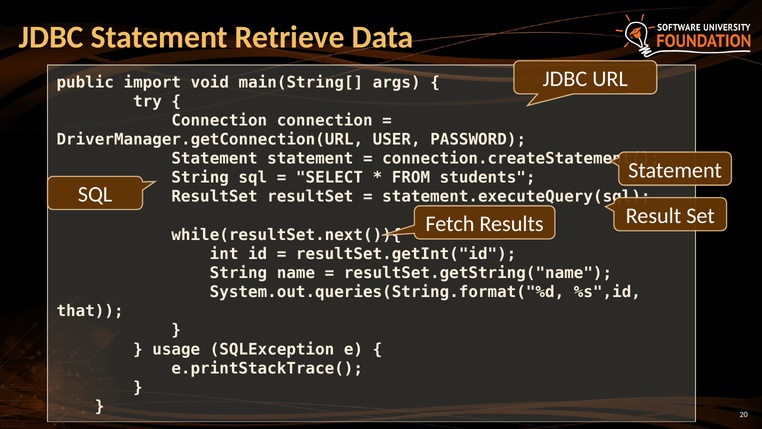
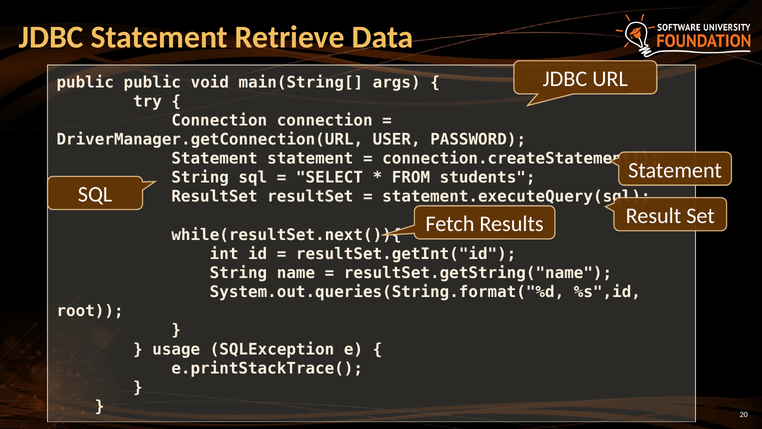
public import: import -> public
that: that -> root
